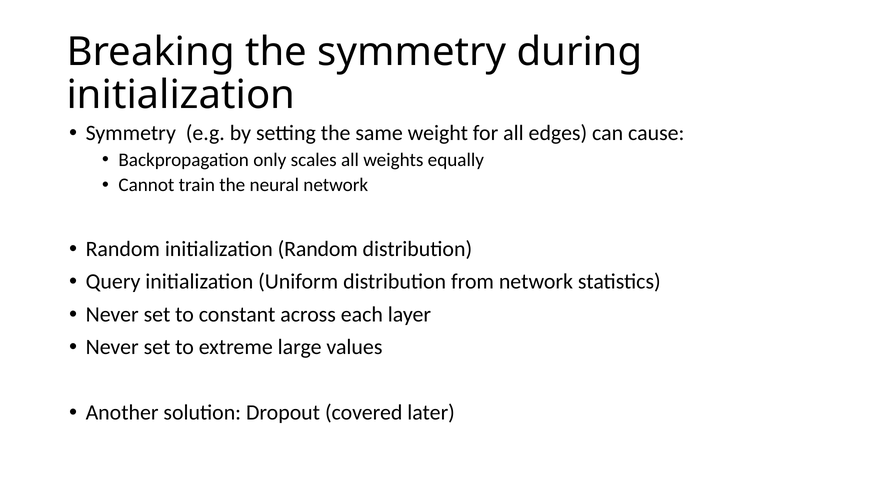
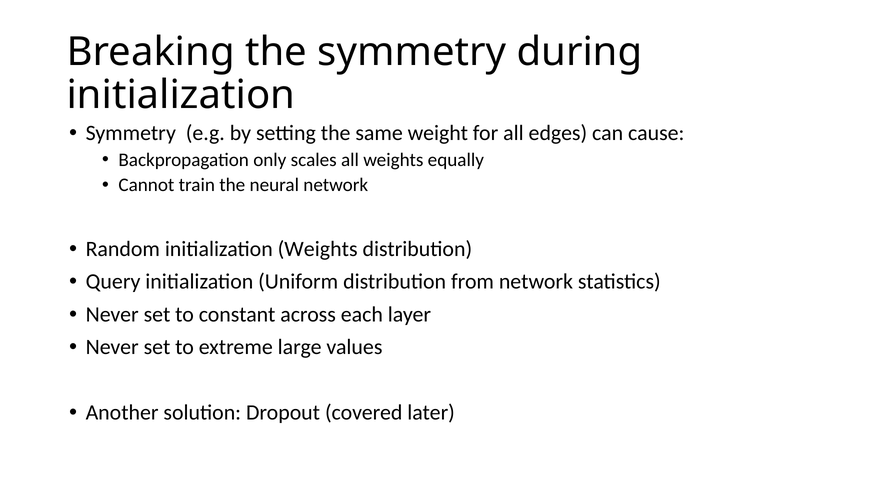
initialization Random: Random -> Weights
